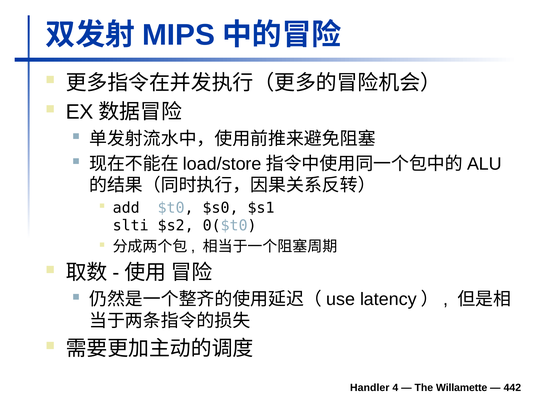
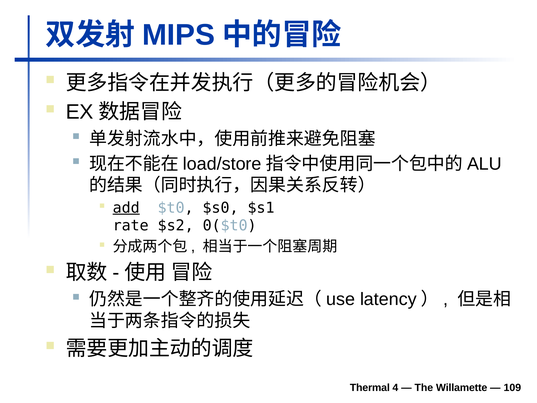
add underline: none -> present
slti: slti -> rate
Handler: Handler -> Thermal
442: 442 -> 109
